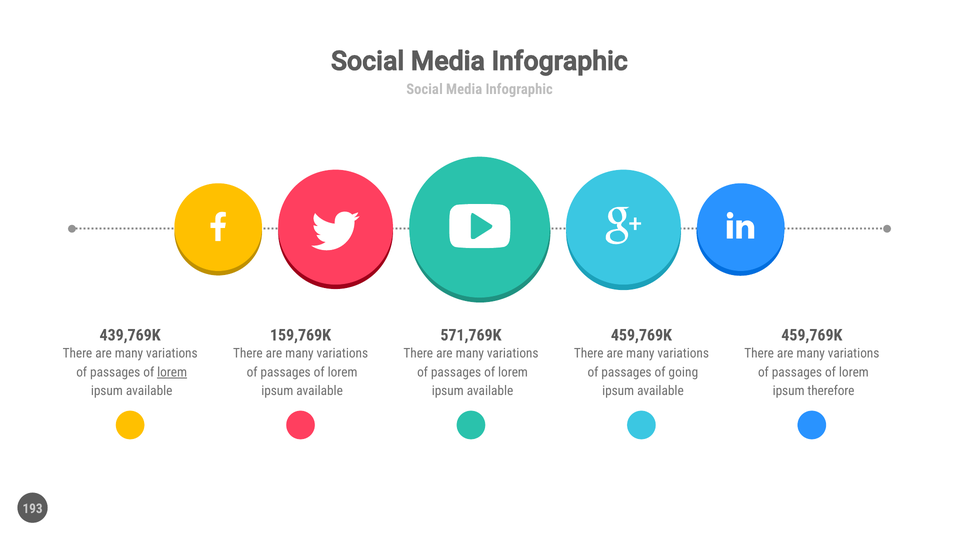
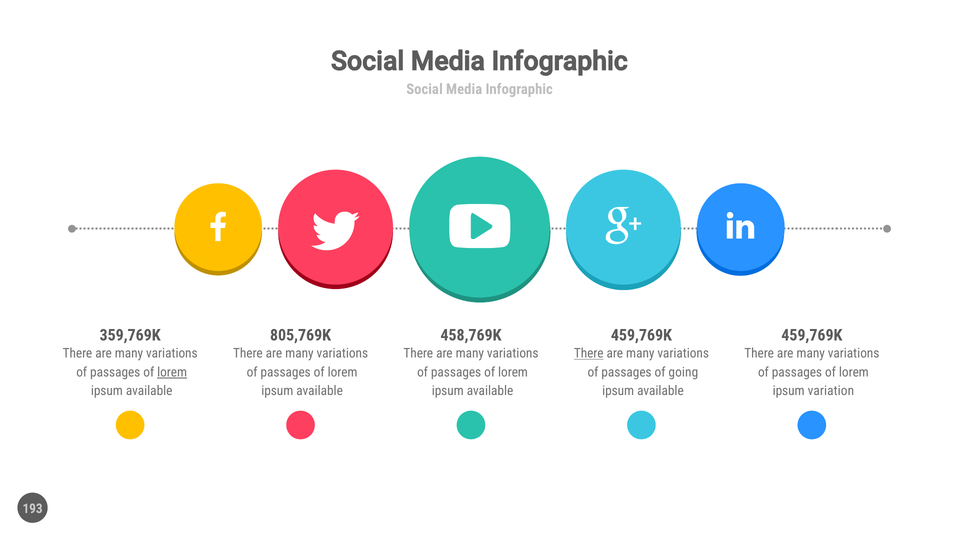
439,769K: 439,769K -> 359,769K
159,769K: 159,769K -> 805,769K
571,769K: 571,769K -> 458,769K
There at (589, 353) underline: none -> present
therefore: therefore -> variation
